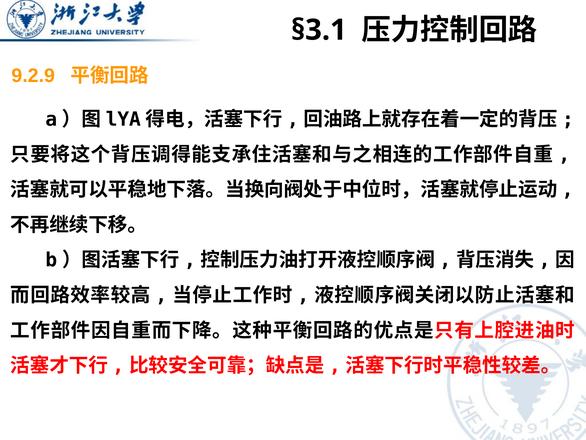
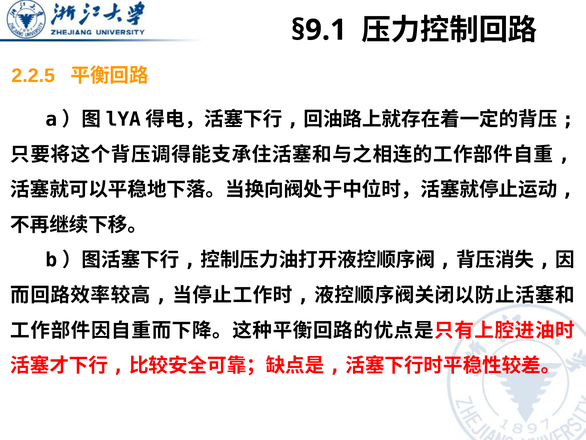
§3.1: §3.1 -> §9.1
9.2.9: 9.2.9 -> 2.2.5
